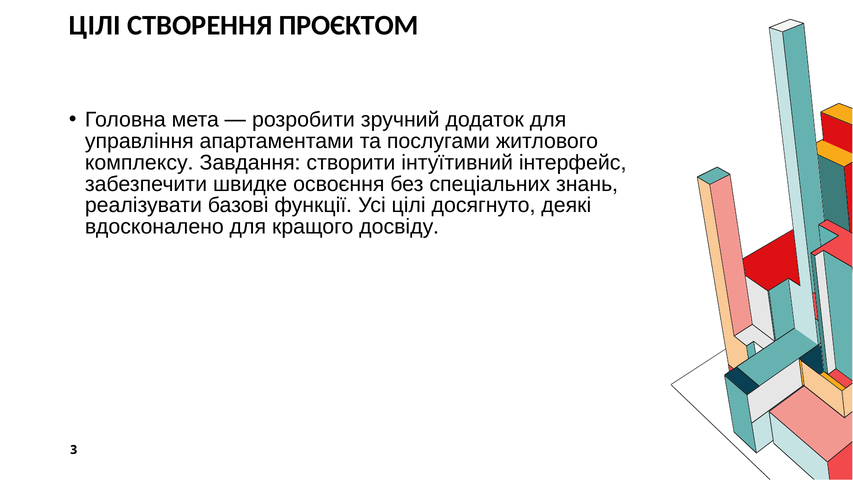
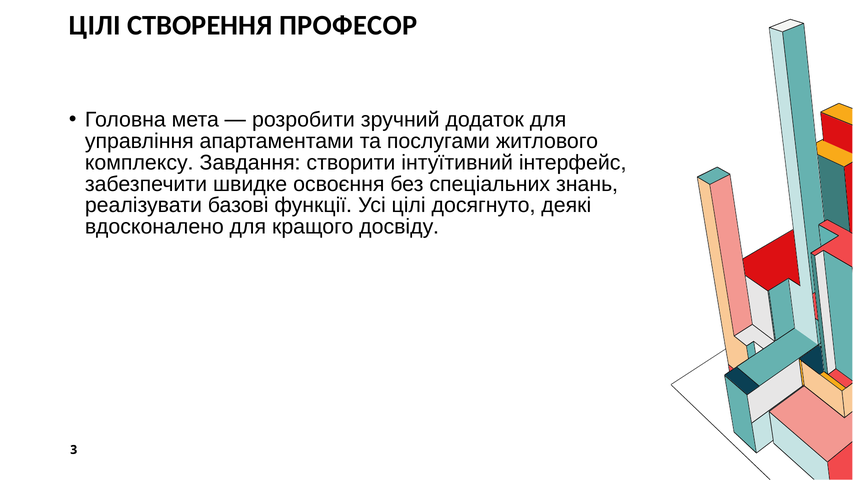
ПРОЄКТОМ: ПРОЄКТОМ -> ПРОФЕСОР
